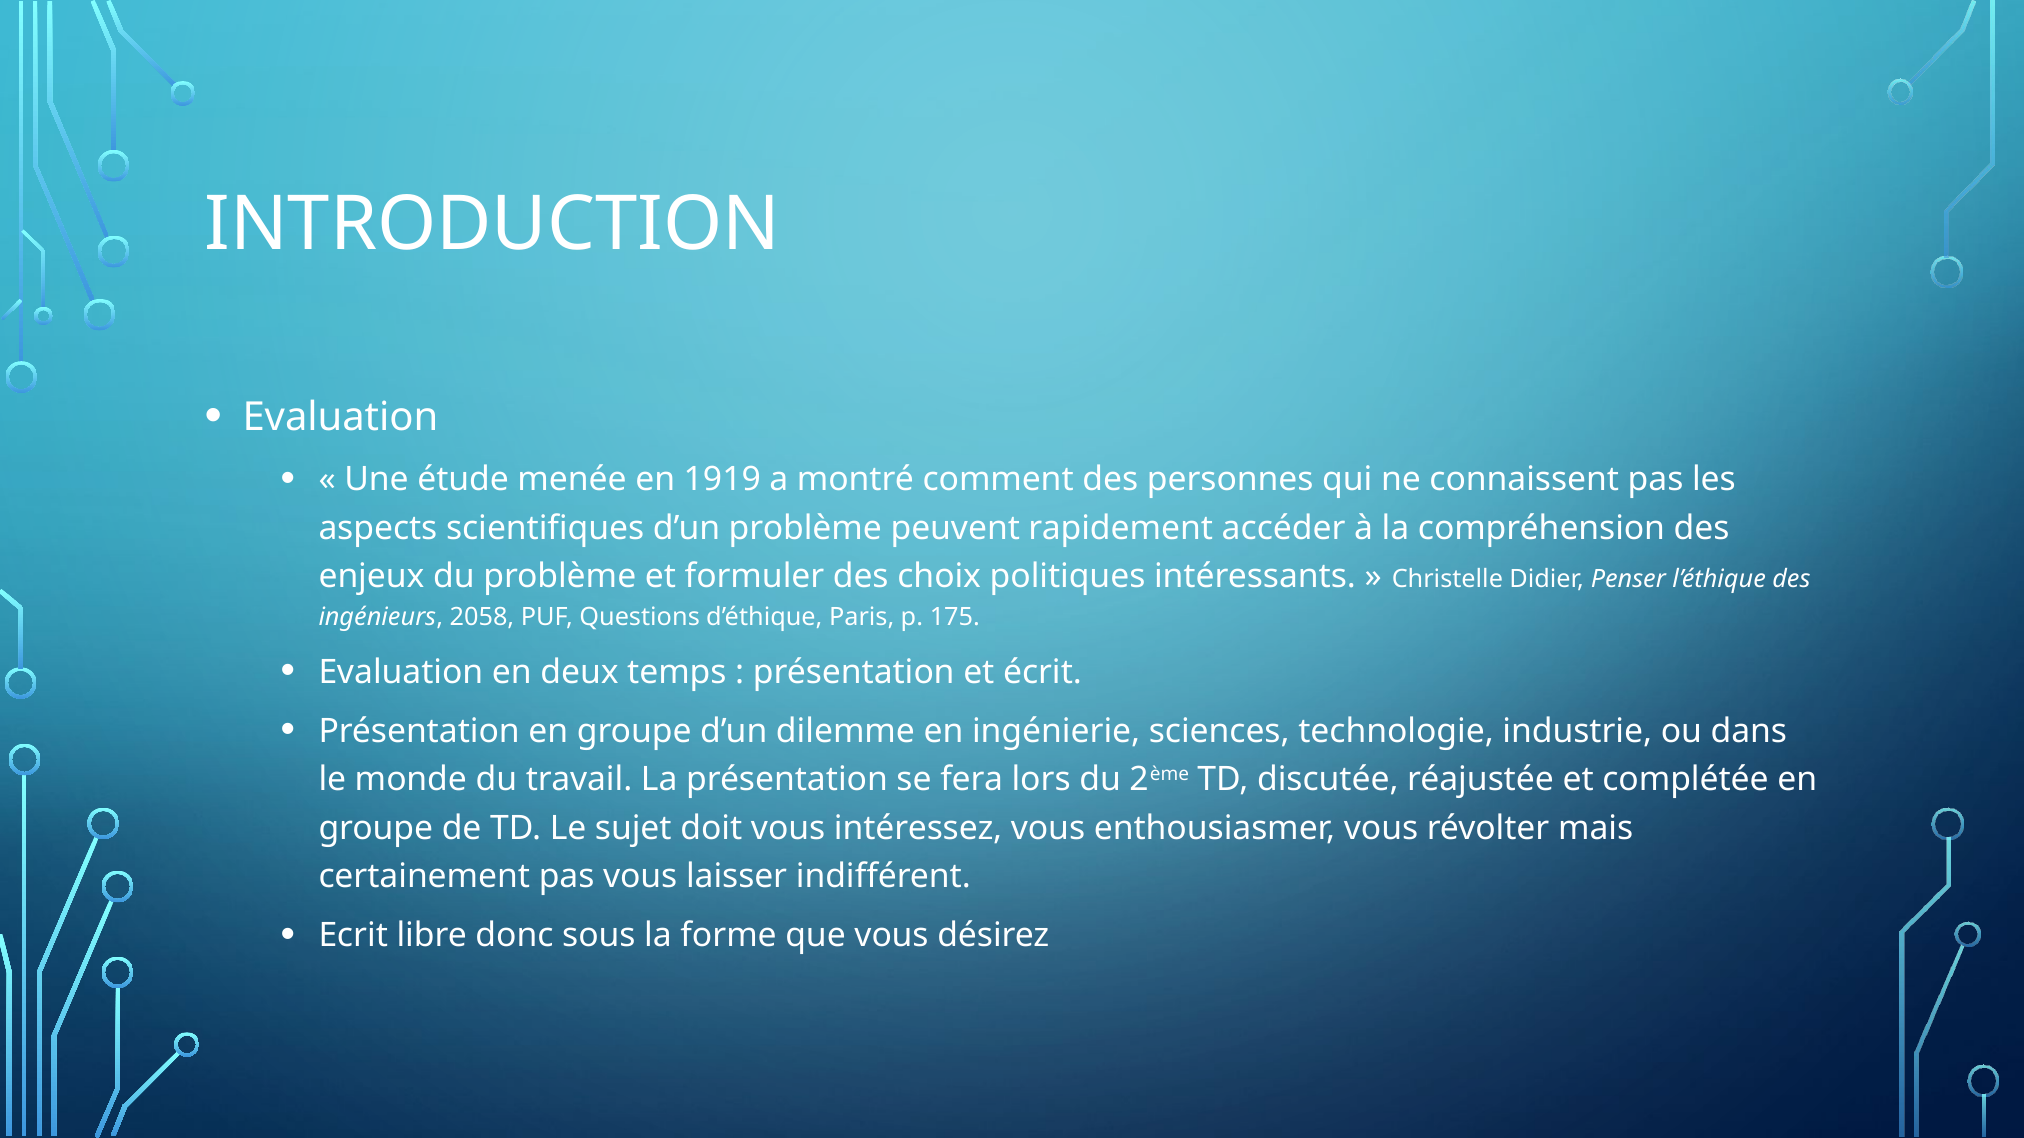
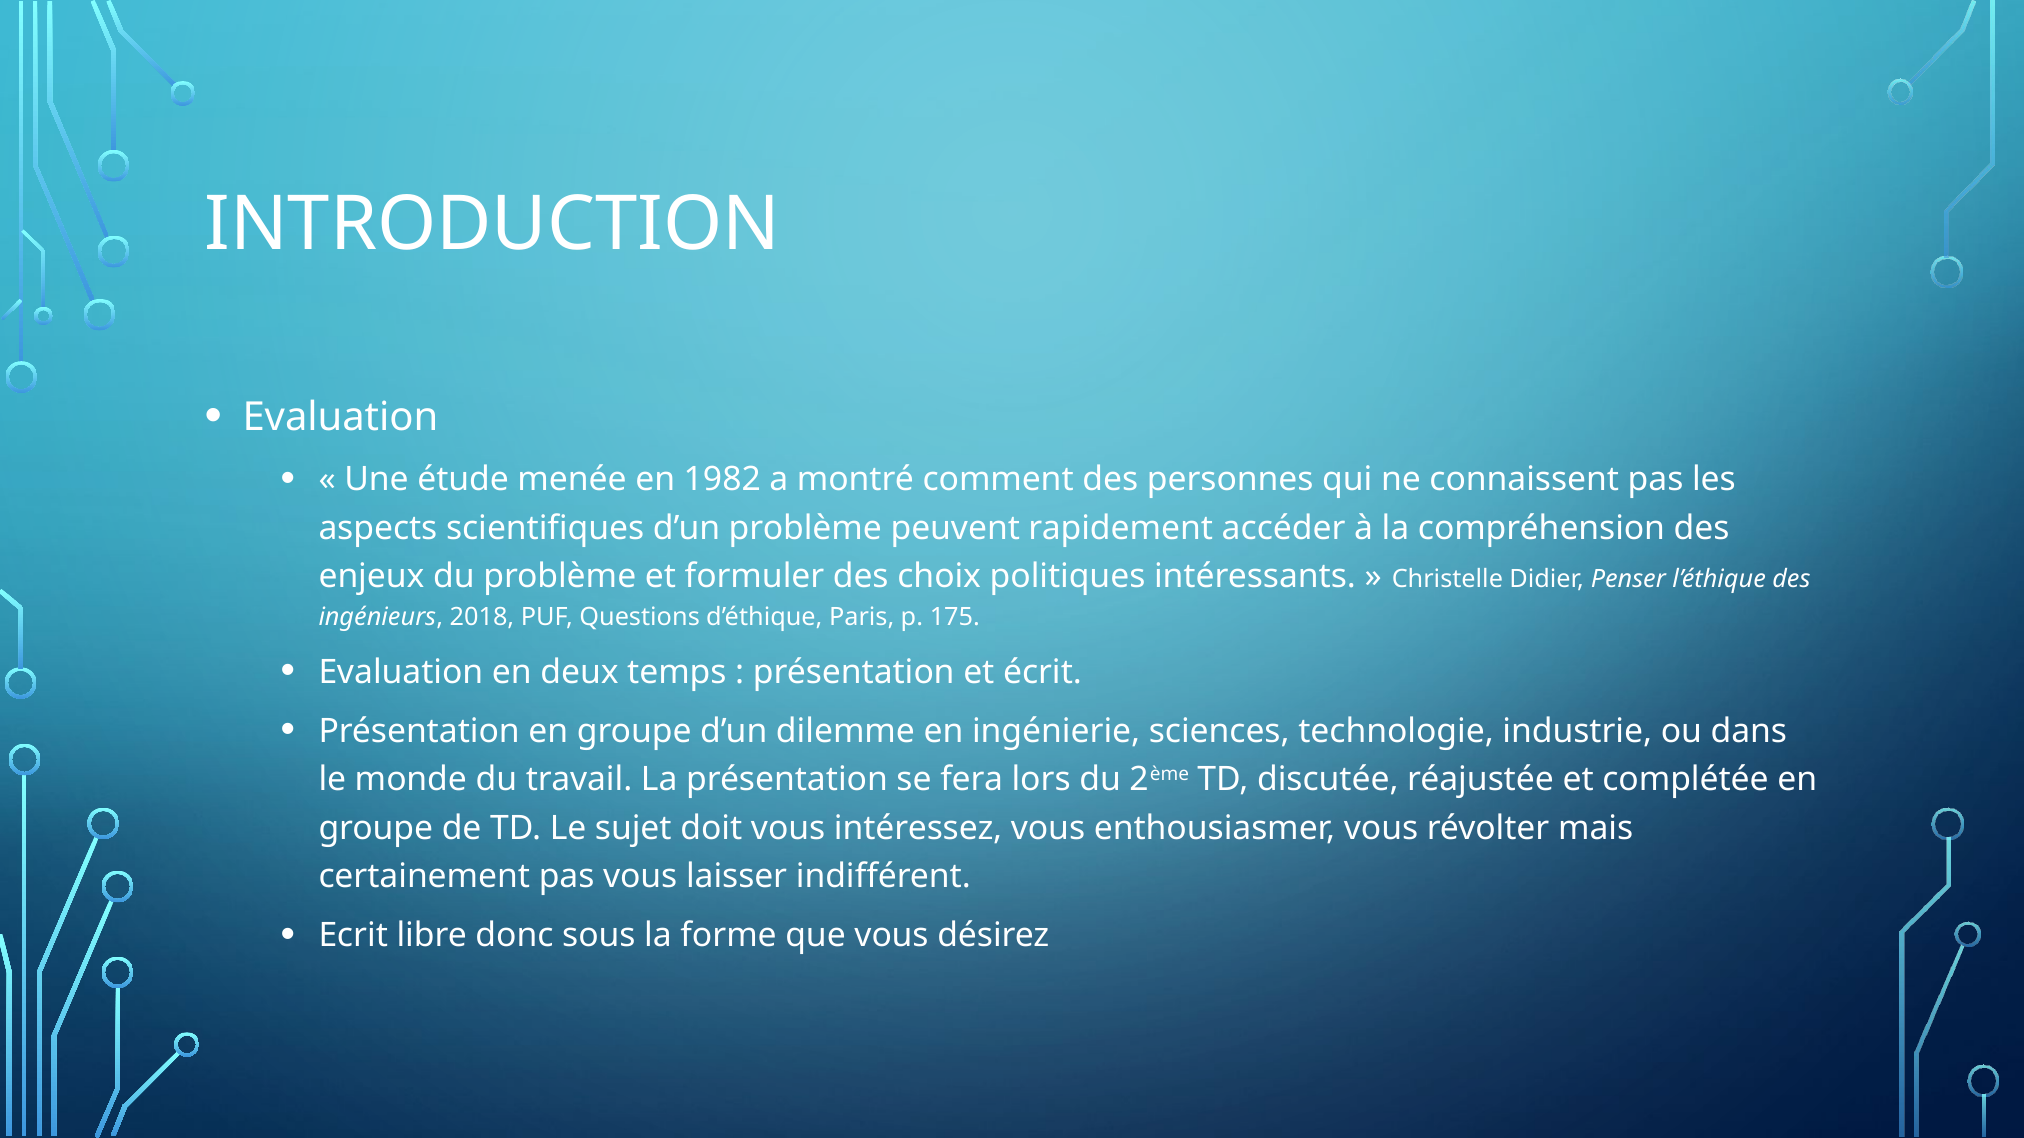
1919: 1919 -> 1982
2058: 2058 -> 2018
